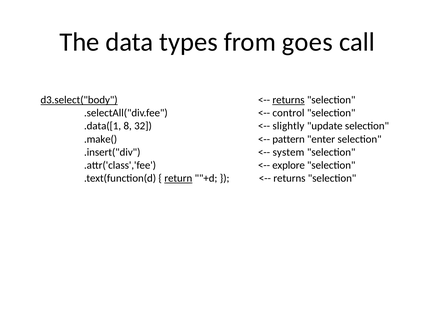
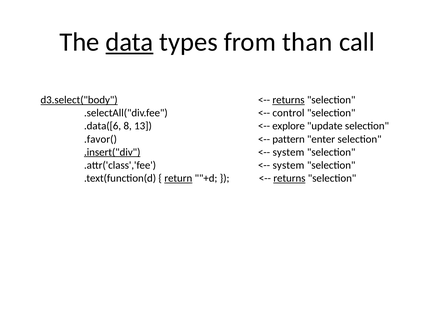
data underline: none -> present
goes: goes -> than
.data([1: .data([1 -> .data([6
32: 32 -> 13
slightly: slightly -> explore
.make(: .make( -> .favor(
.insert("div underline: none -> present
explore at (289, 165): explore -> system
returns at (289, 178) underline: none -> present
